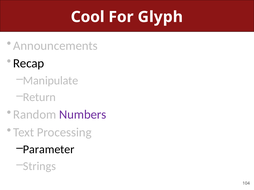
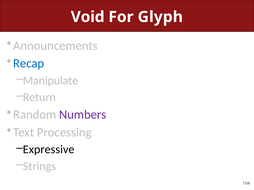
Cool: Cool -> Void
Recap colour: black -> blue
Parameter: Parameter -> Expressive
